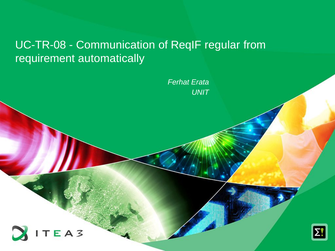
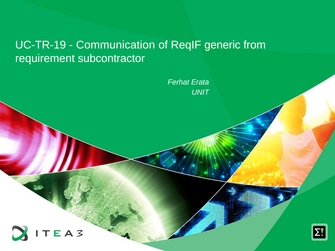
UC-TR-08: UC-TR-08 -> UC-TR-19
regular: regular -> generic
automatically: automatically -> subcontractor
